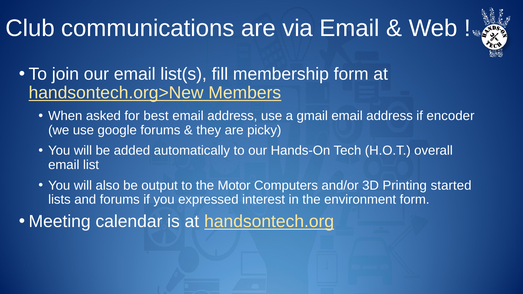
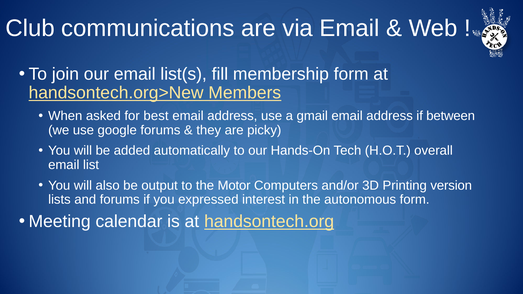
encoder: encoder -> between
started: started -> version
environment: environment -> autonomous
